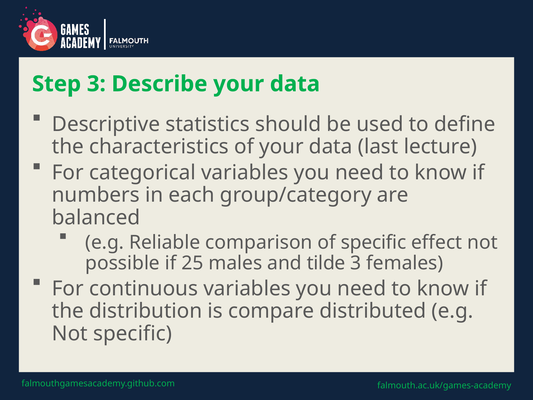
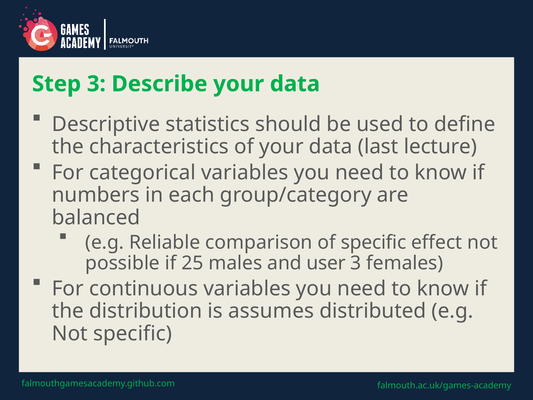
tilde: tilde -> user
compare: compare -> assumes
